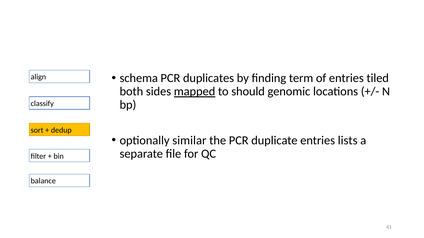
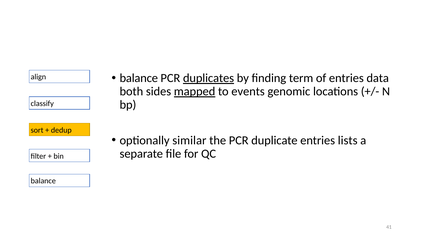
schema at (139, 78): schema -> balance
duplicates underline: none -> present
tiled: tiled -> data
should: should -> events
